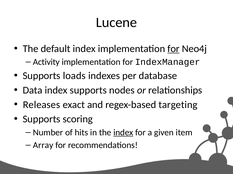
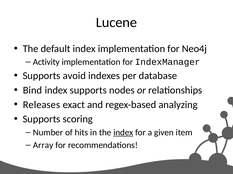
for at (174, 49) underline: present -> none
loads: loads -> avoid
Data: Data -> Bind
targeting: targeting -> analyzing
